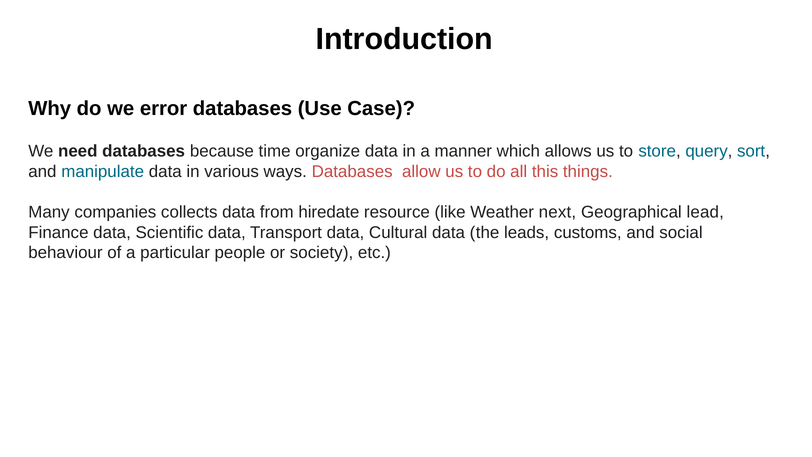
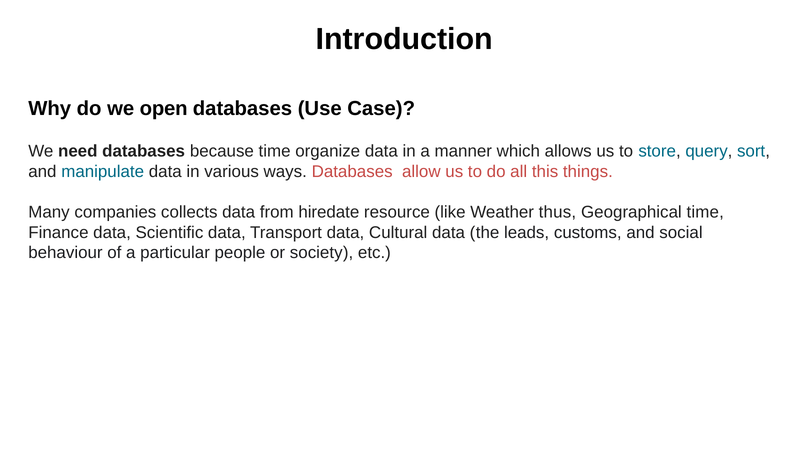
error: error -> open
next: next -> thus
Geographical lead: lead -> time
